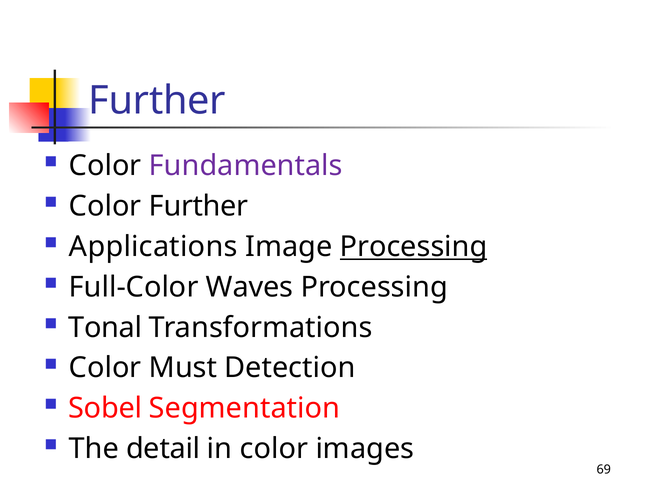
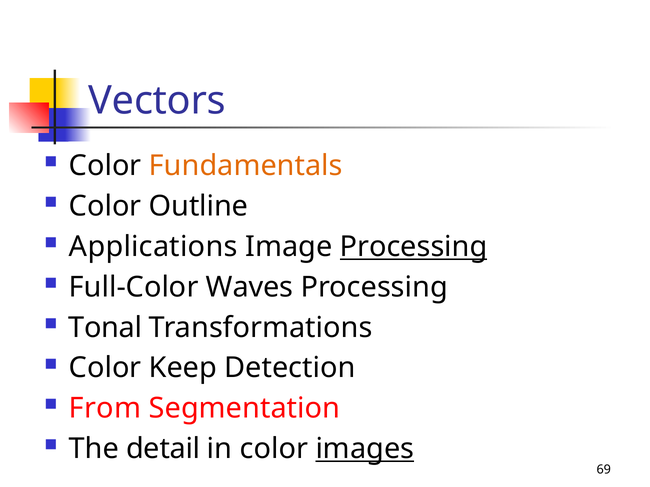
Further at (157, 101): Further -> Vectors
Fundamentals colour: purple -> orange
Color Further: Further -> Outline
Must: Must -> Keep
Sobel: Sobel -> From
images underline: none -> present
